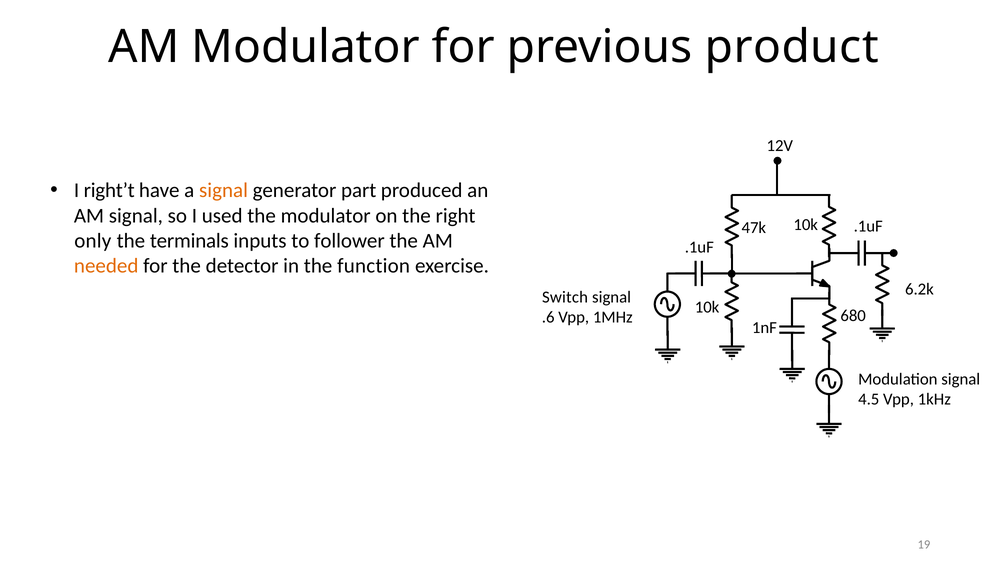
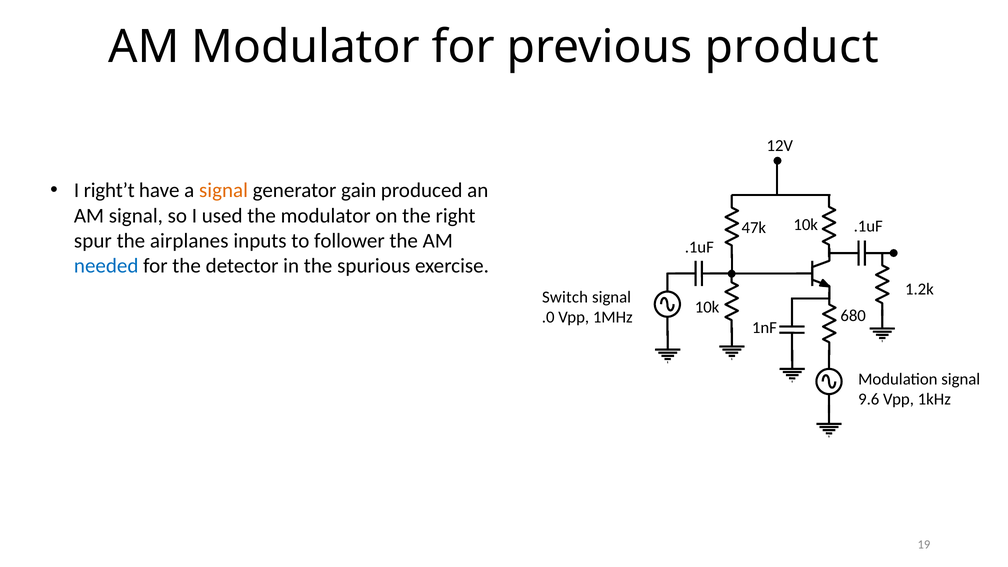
part: part -> gain
only: only -> spur
terminals: terminals -> airplanes
needed colour: orange -> blue
function: function -> spurious
6.2k: 6.2k -> 1.2k
.6: .6 -> .0
4.5: 4.5 -> 9.6
